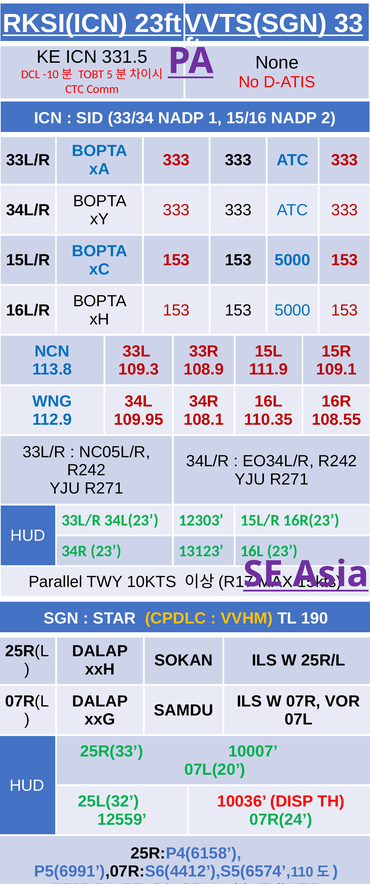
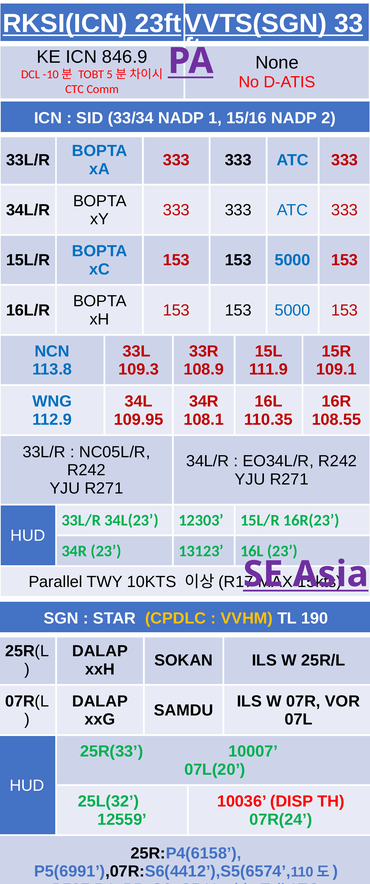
331.5: 331.5 -> 846.9
